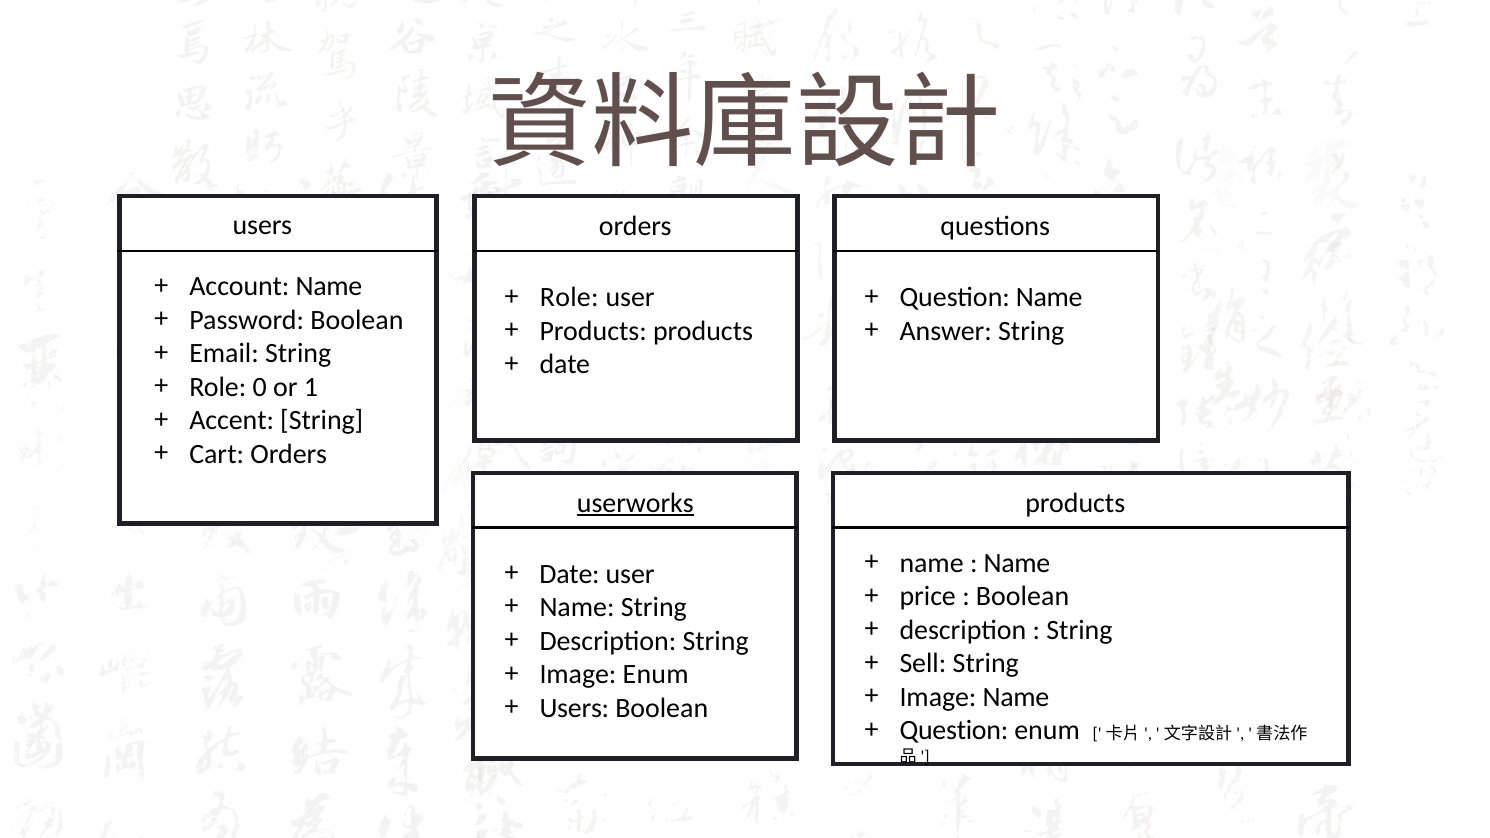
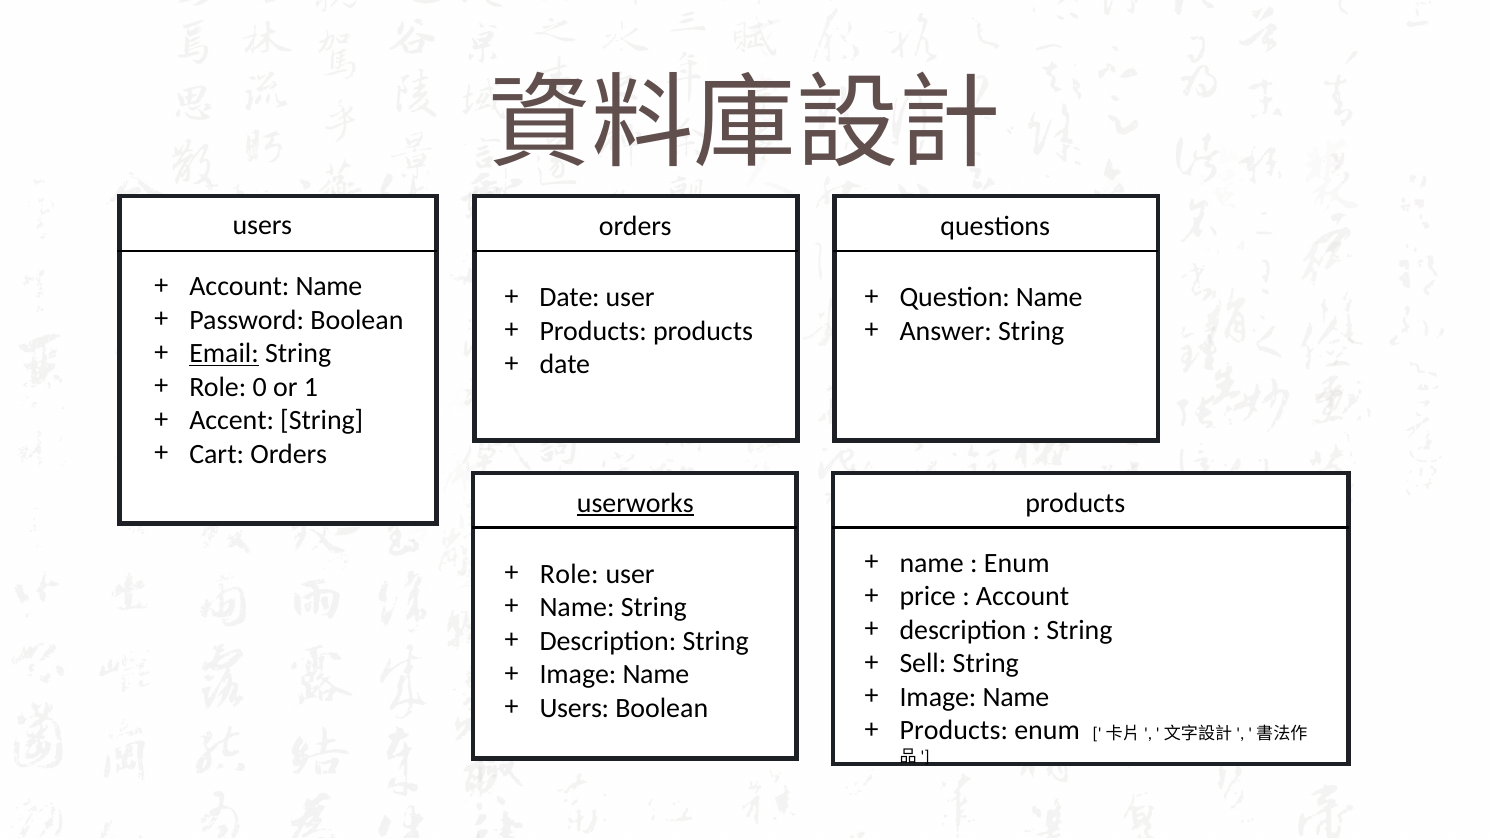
Role at (569, 298): Role -> Date
Email underline: none -> present
Name at (1017, 563): Name -> Enum
Date at (570, 574): Date -> Role
Boolean at (1023, 597): Boolean -> Account
Enum at (656, 675): Enum -> Name
Question at (954, 731): Question -> Products
